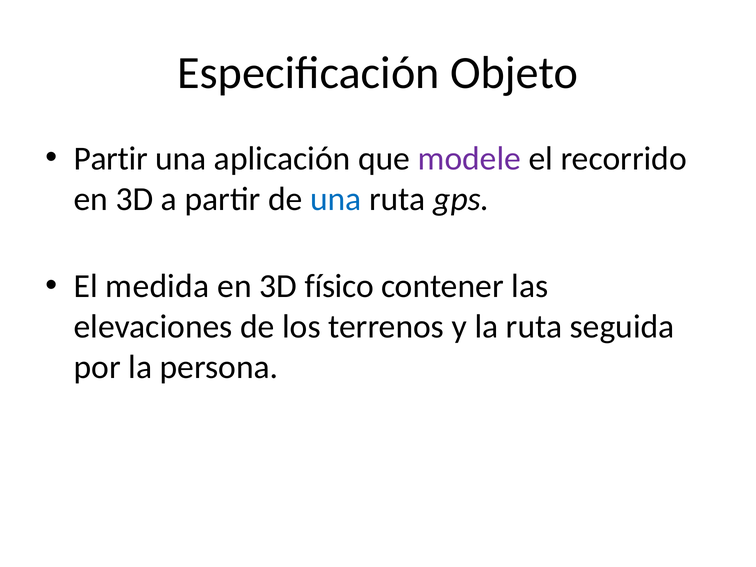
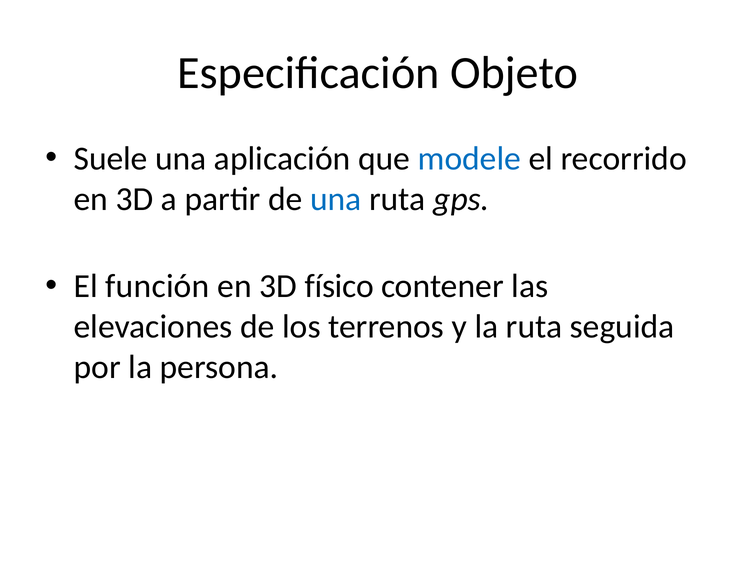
Partir at (111, 159): Partir -> Suele
modele colour: purple -> blue
medida: medida -> función
